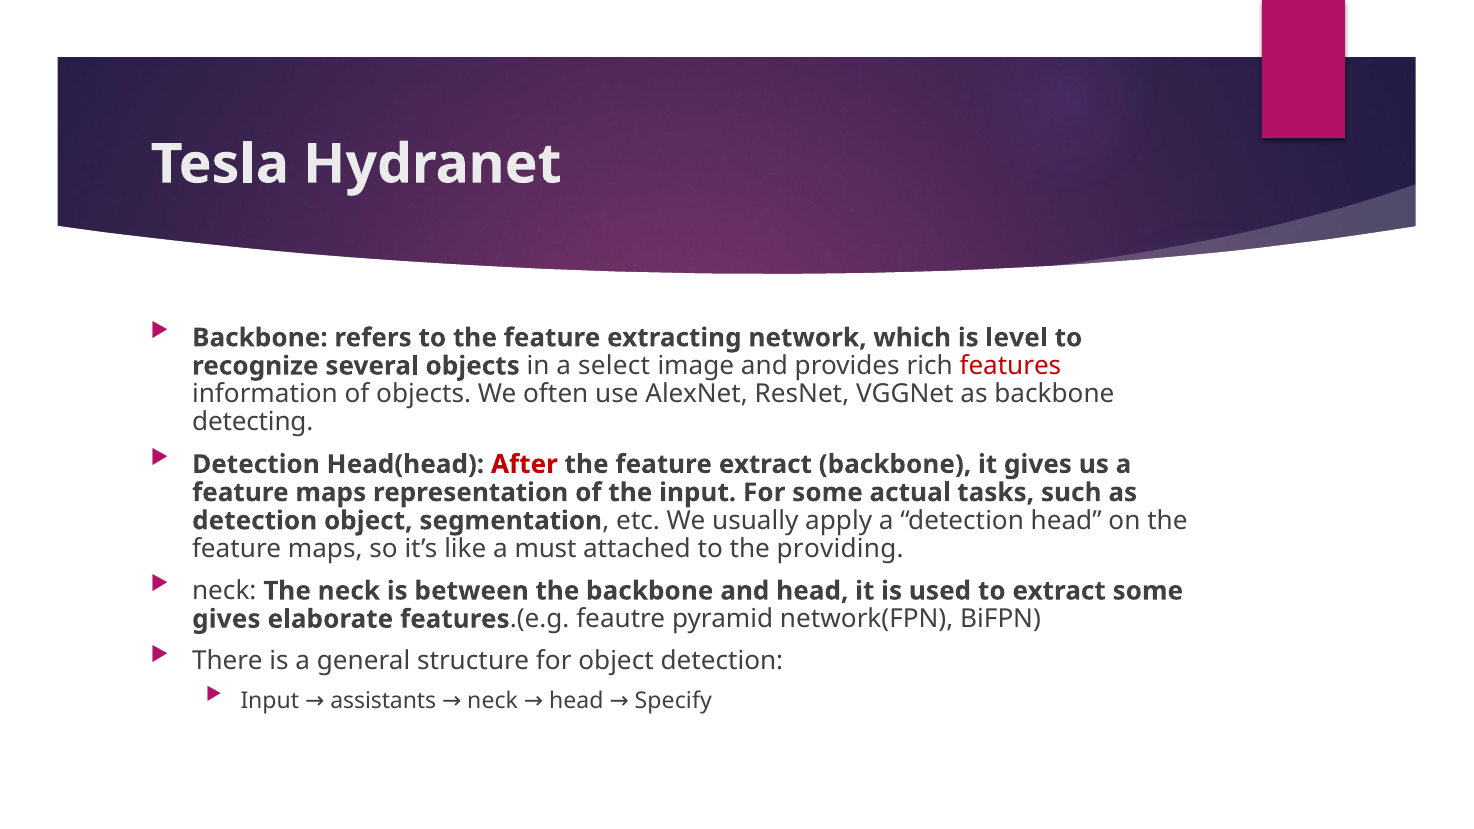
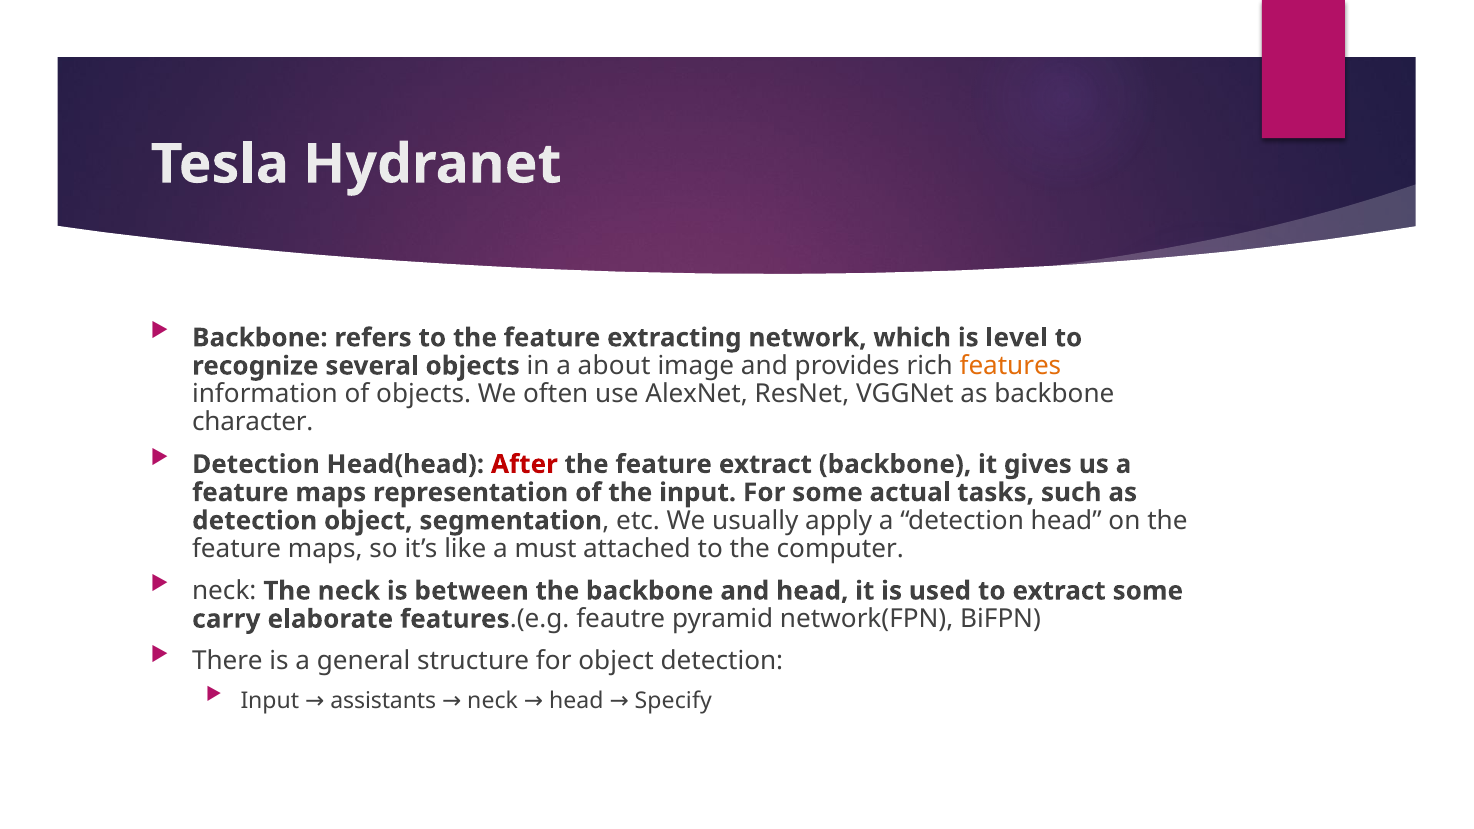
select: select -> about
features colour: red -> orange
detecting: detecting -> character
providing: providing -> computer
gives at (226, 619): gives -> carry
